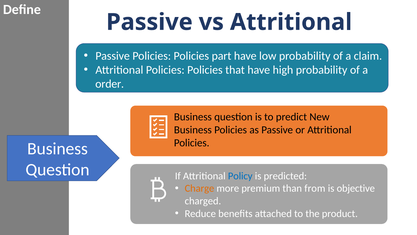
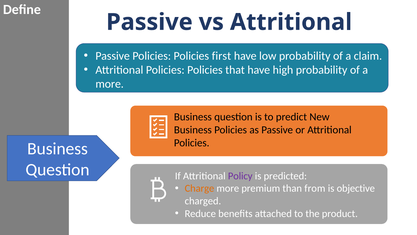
part: part -> first
order at (110, 84): order -> more
Policy colour: blue -> purple
